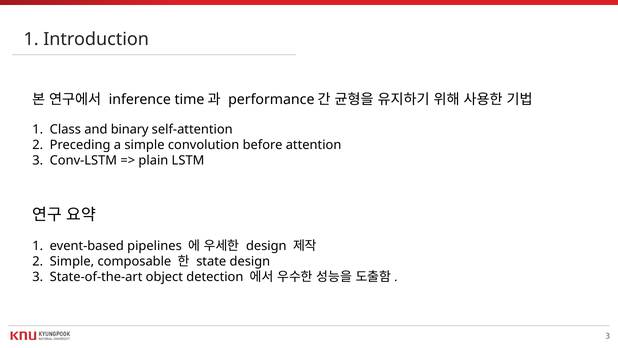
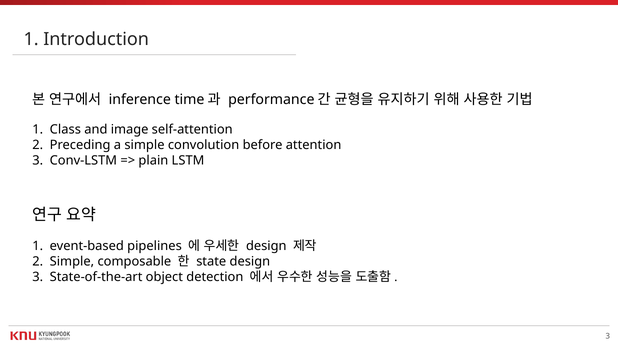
binary: binary -> image
